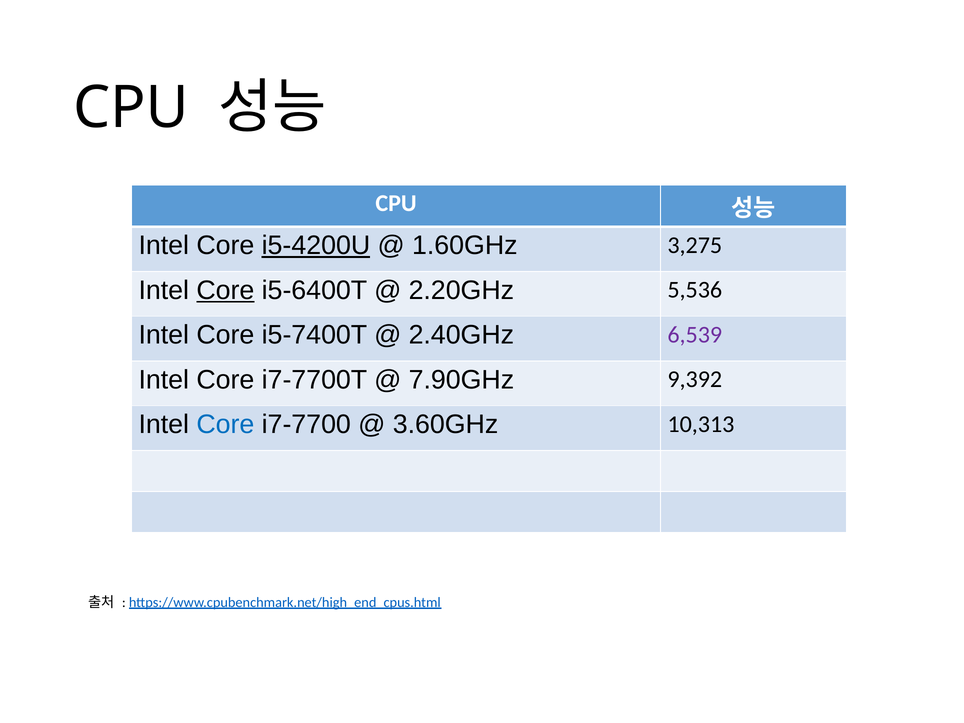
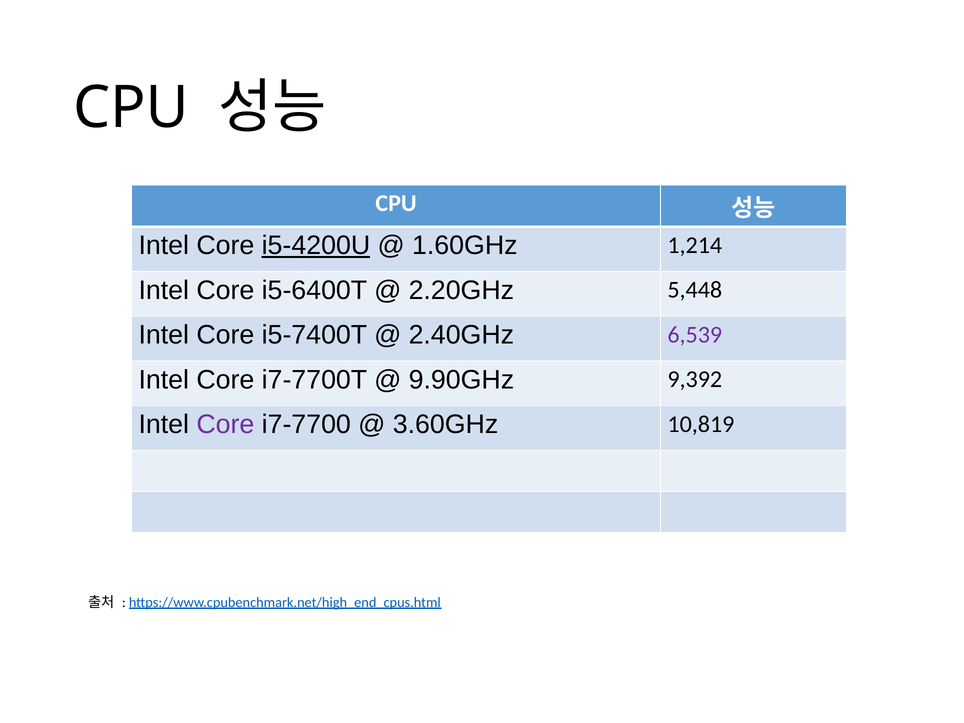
3,275: 3,275 -> 1,214
Core at (225, 290) underline: present -> none
5,536: 5,536 -> 5,448
7.90GHz: 7.90GHz -> 9.90GHz
Core at (225, 425) colour: blue -> purple
10,313: 10,313 -> 10,819
